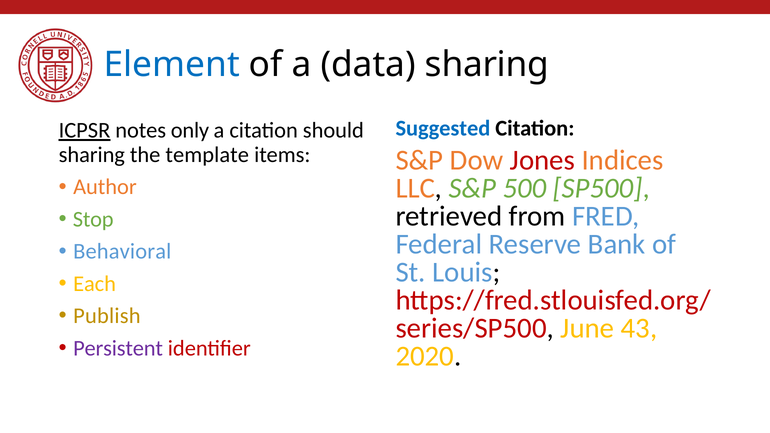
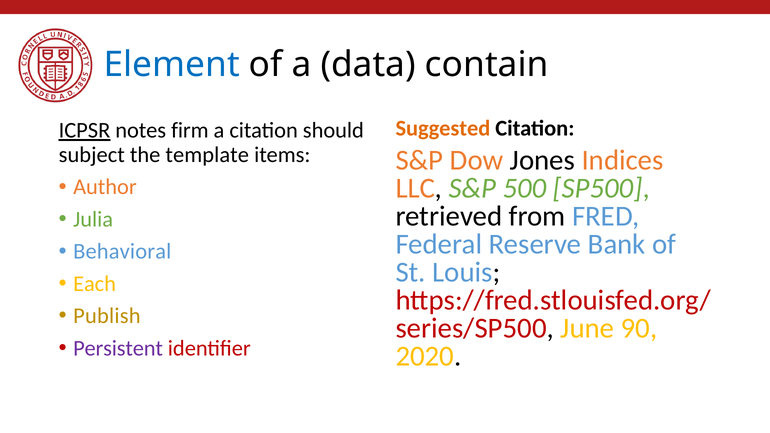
data sharing: sharing -> contain
Suggested colour: blue -> orange
only: only -> firm
sharing at (92, 155): sharing -> subject
Jones colour: red -> black
Stop: Stop -> Julia
43: 43 -> 90
